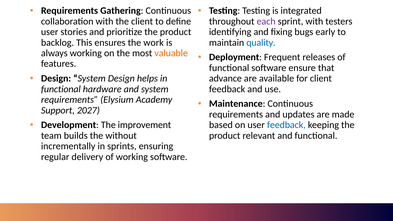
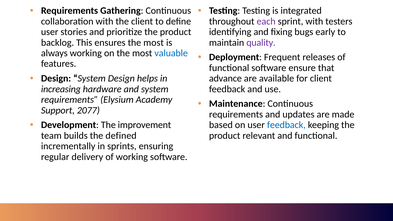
ensures the work: work -> most
quality colour: blue -> purple
valuable colour: orange -> blue
functional at (61, 89): functional -> increasing
2027: 2027 -> 2077
without: without -> defined
